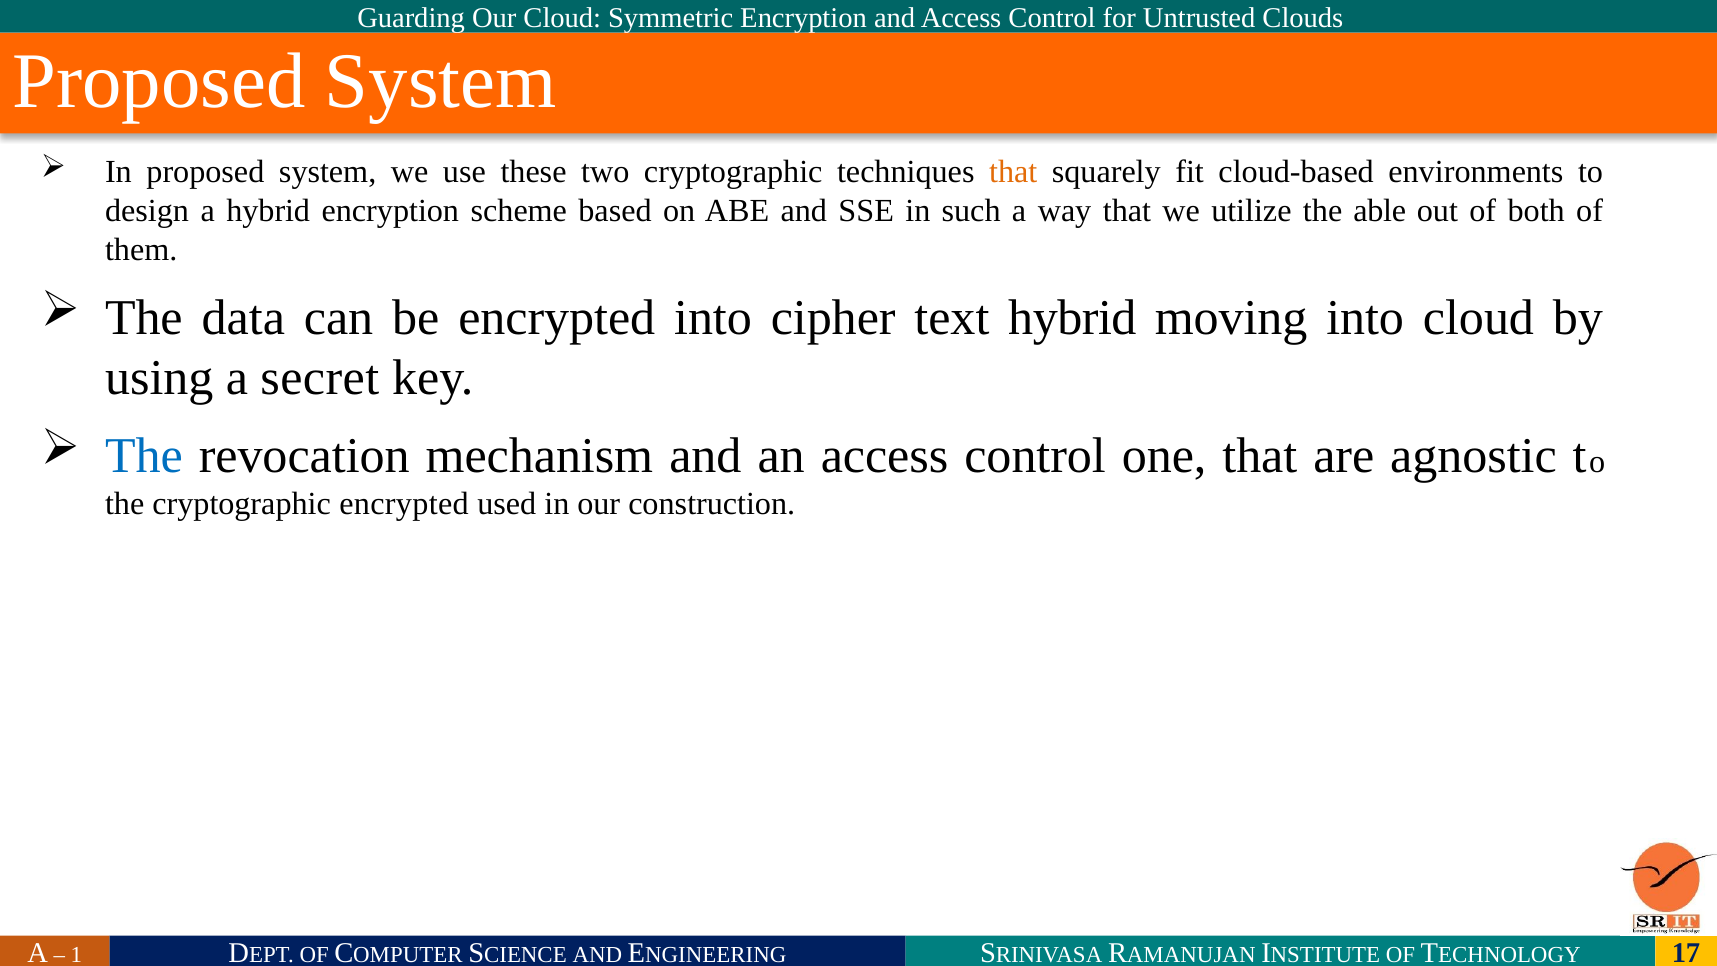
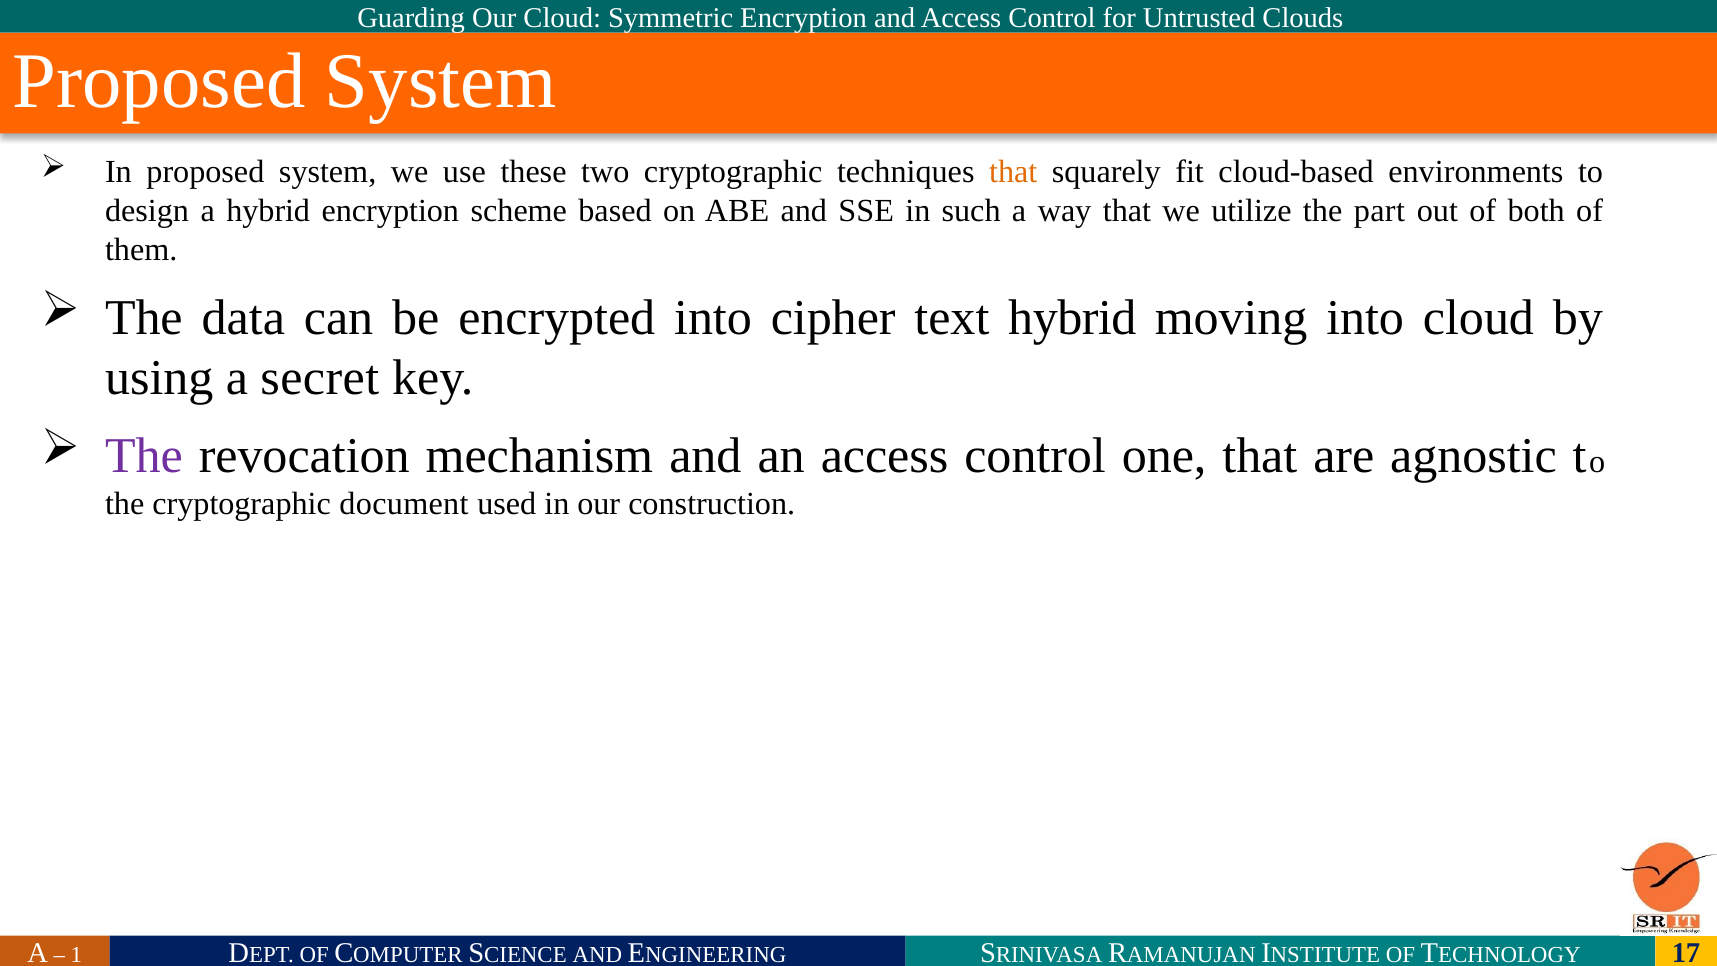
able: able -> part
The at (144, 456) colour: blue -> purple
cryptographic encrypted: encrypted -> document
